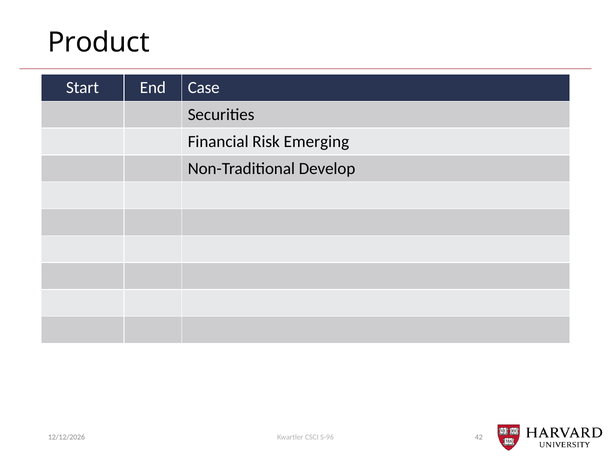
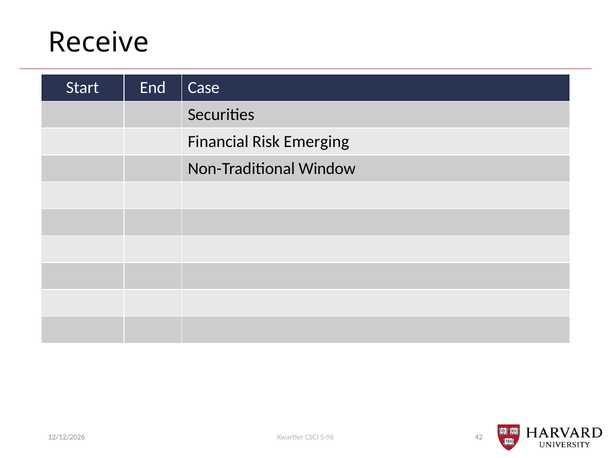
Product: Product -> Receive
Develop: Develop -> Window
